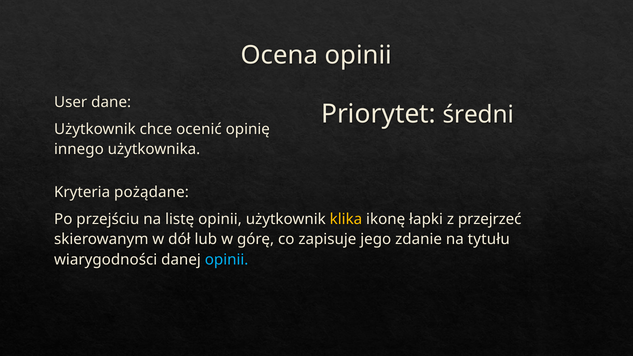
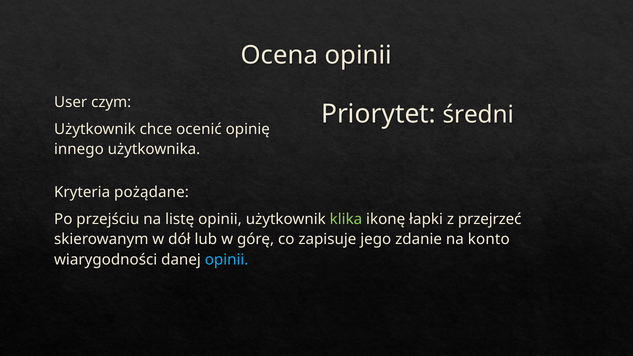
dane: dane -> czym
klika colour: yellow -> light green
tytułu: tytułu -> konto
